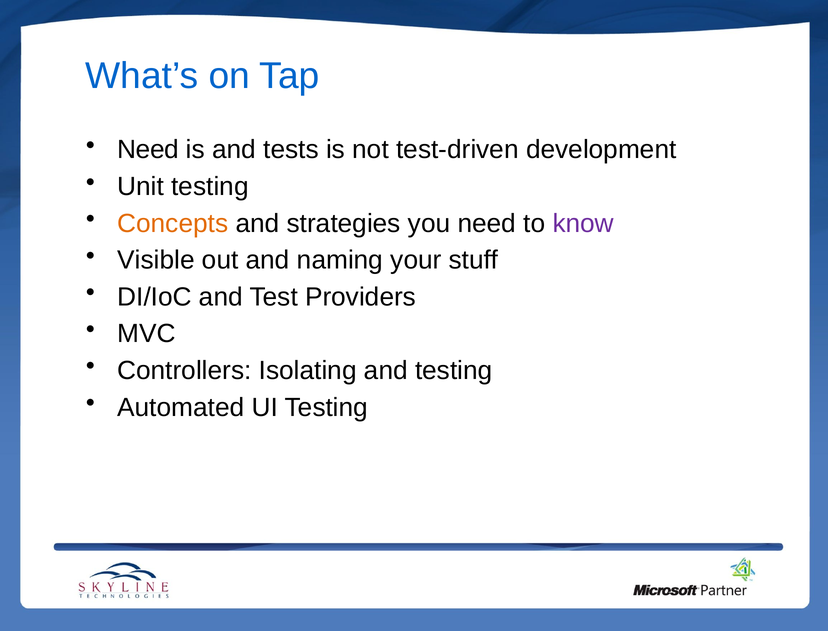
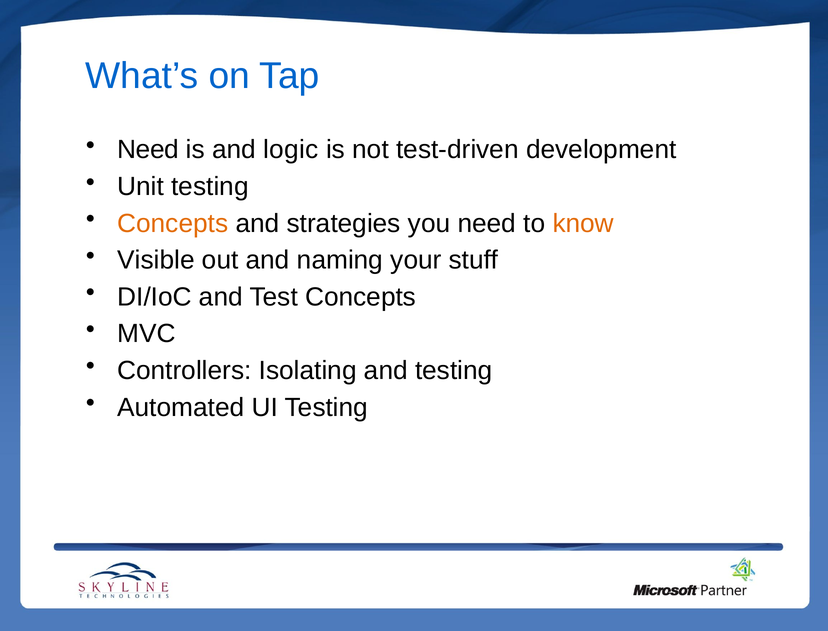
tests: tests -> logic
know colour: purple -> orange
Test Providers: Providers -> Concepts
